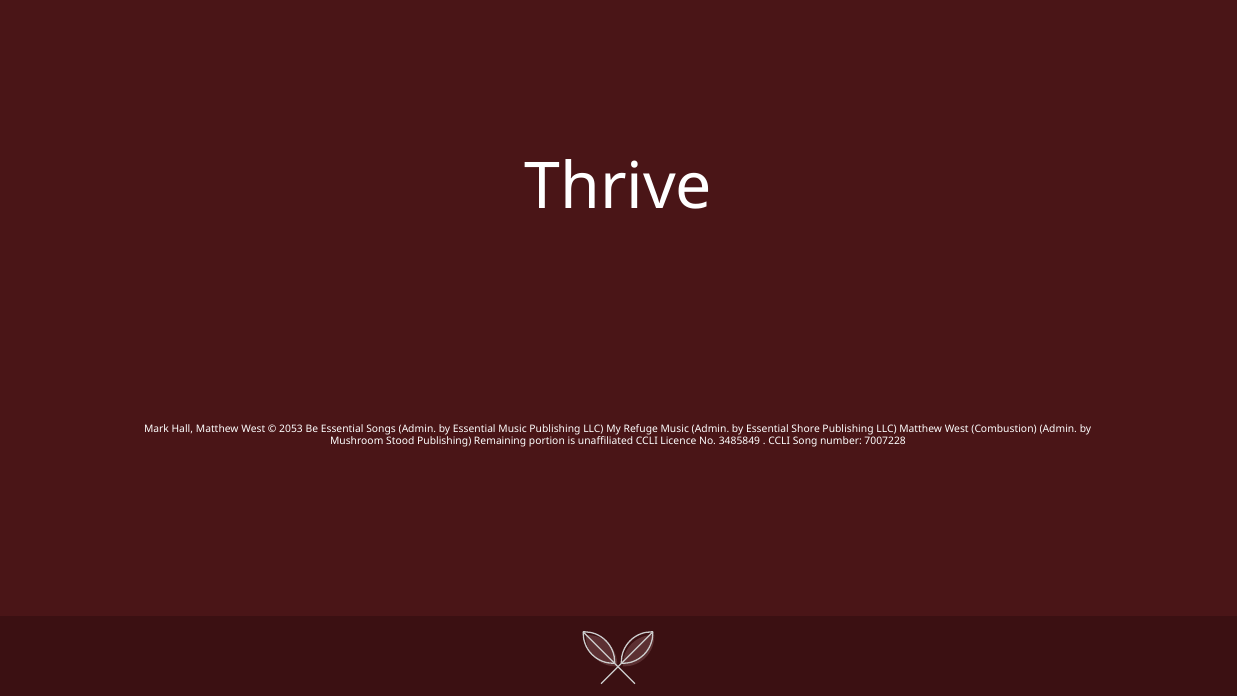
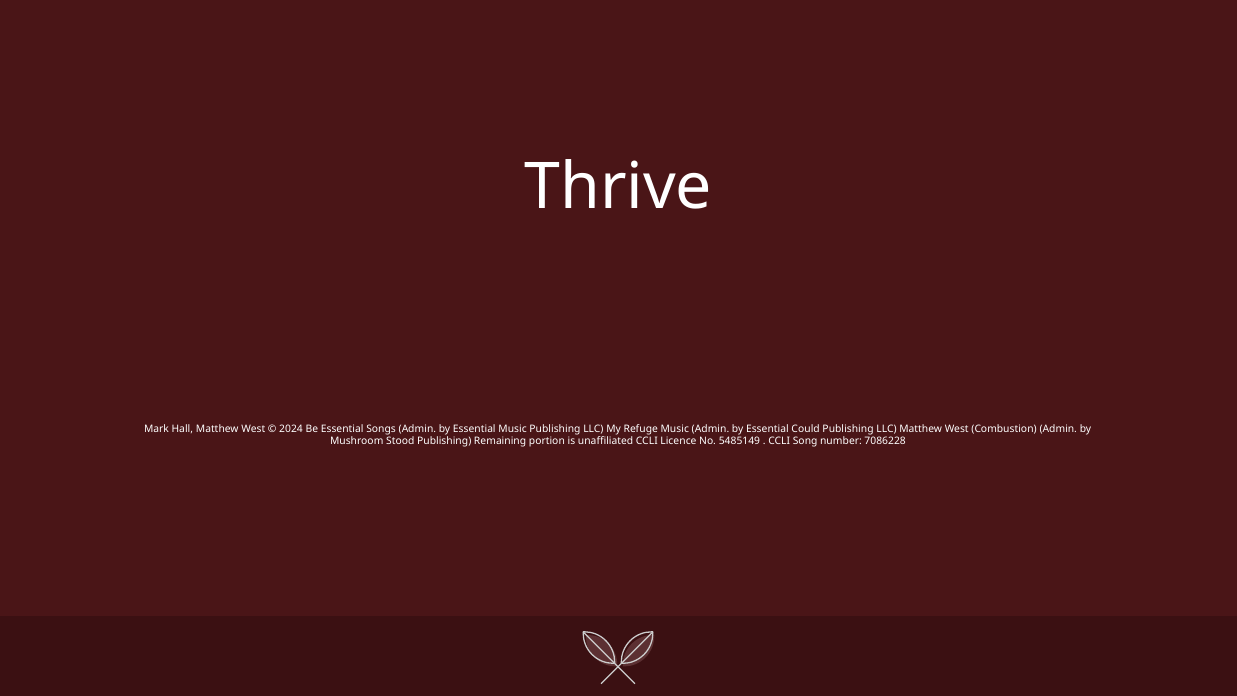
2053: 2053 -> 2024
Shore: Shore -> Could
3485849: 3485849 -> 5485149
7007228: 7007228 -> 7086228
